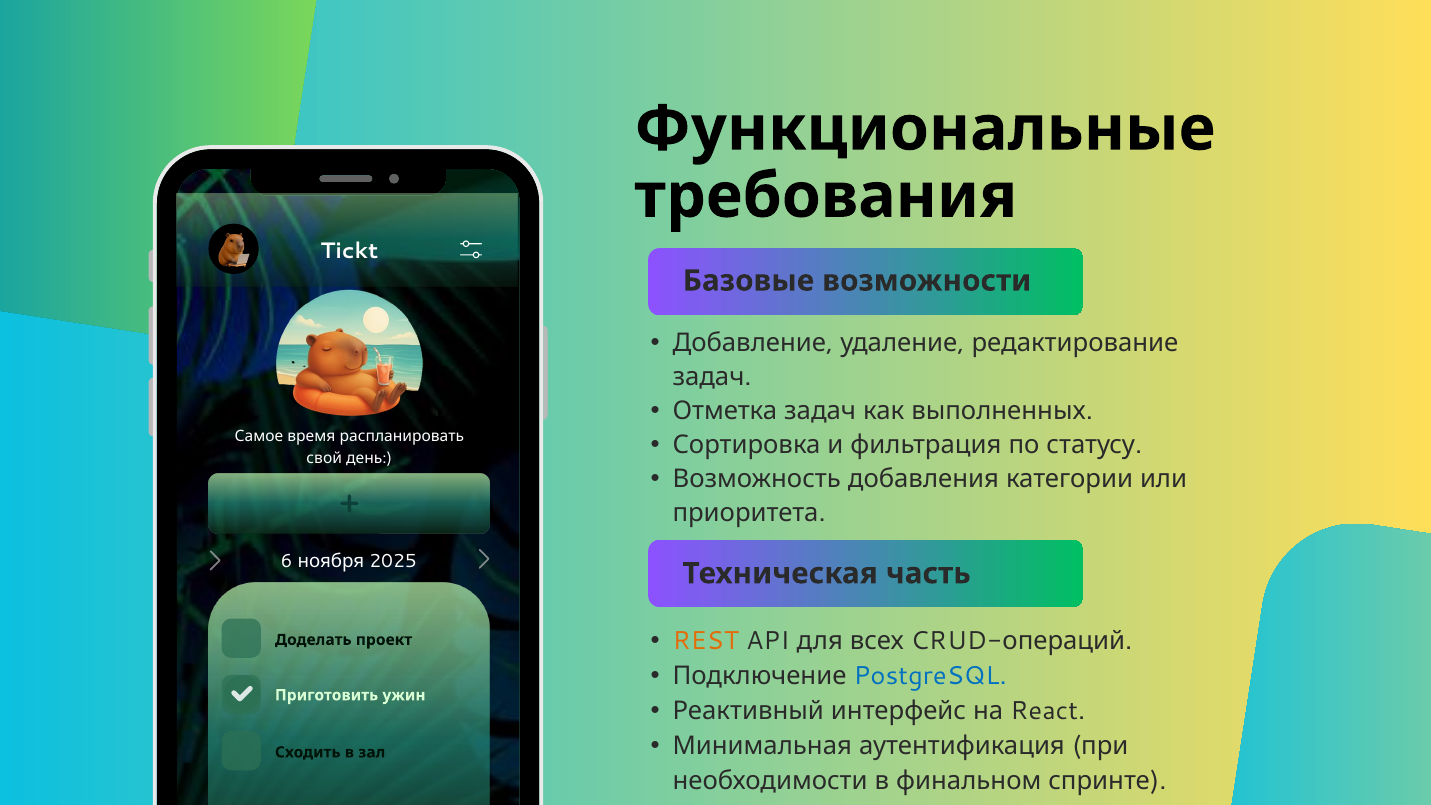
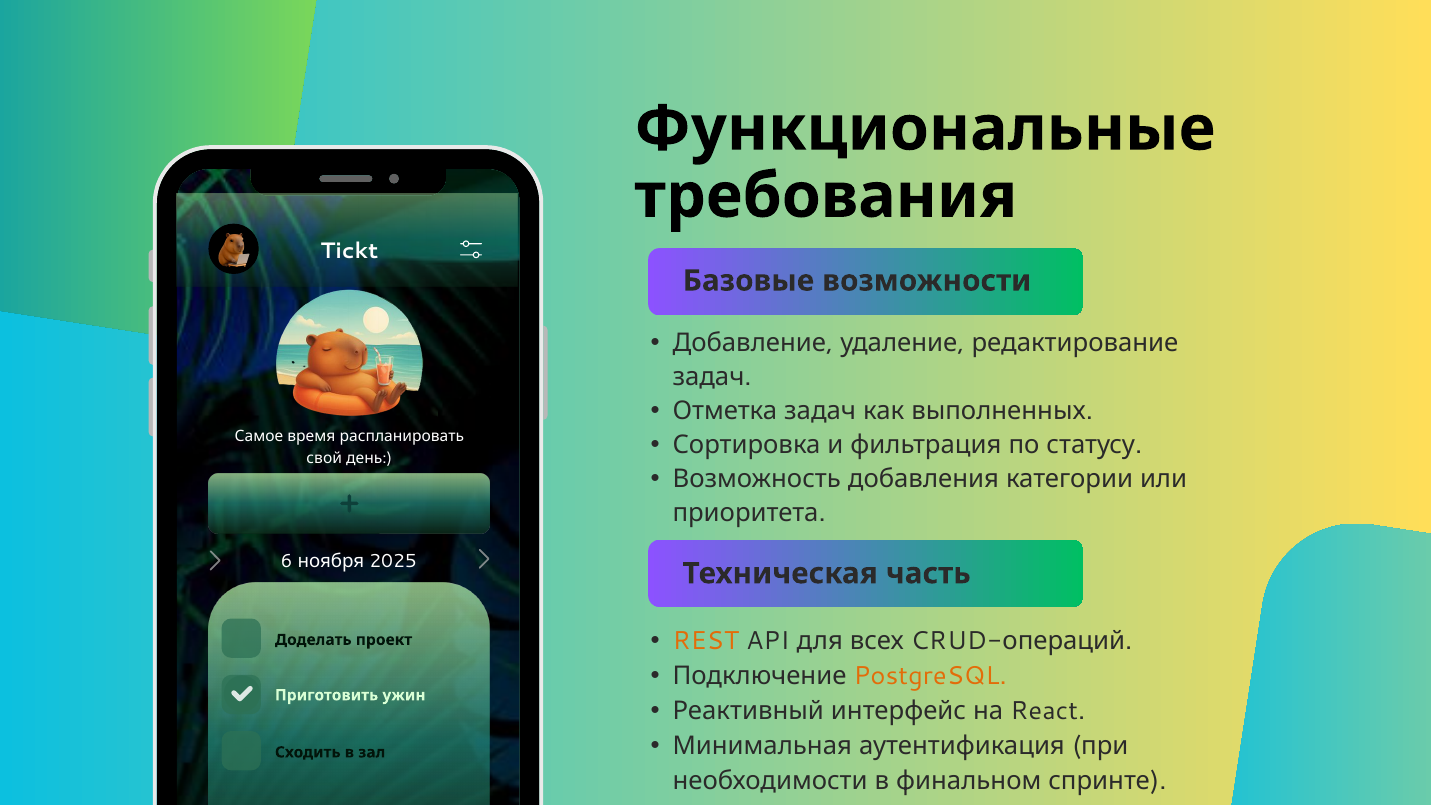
PostgreSQL colour: blue -> orange
